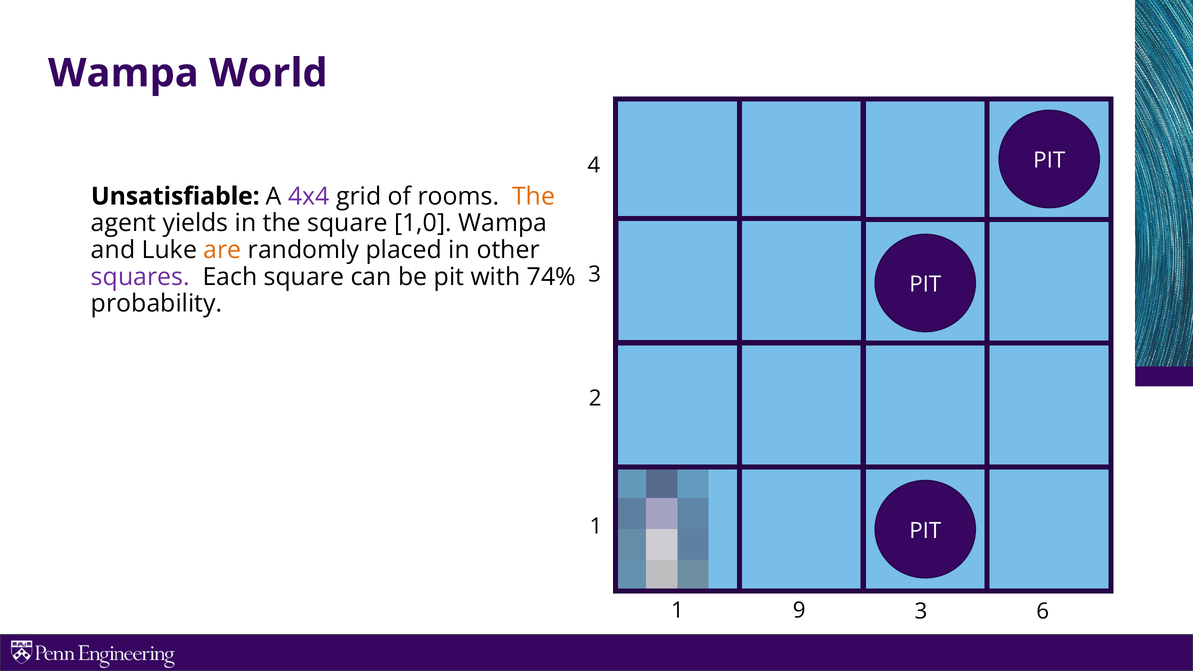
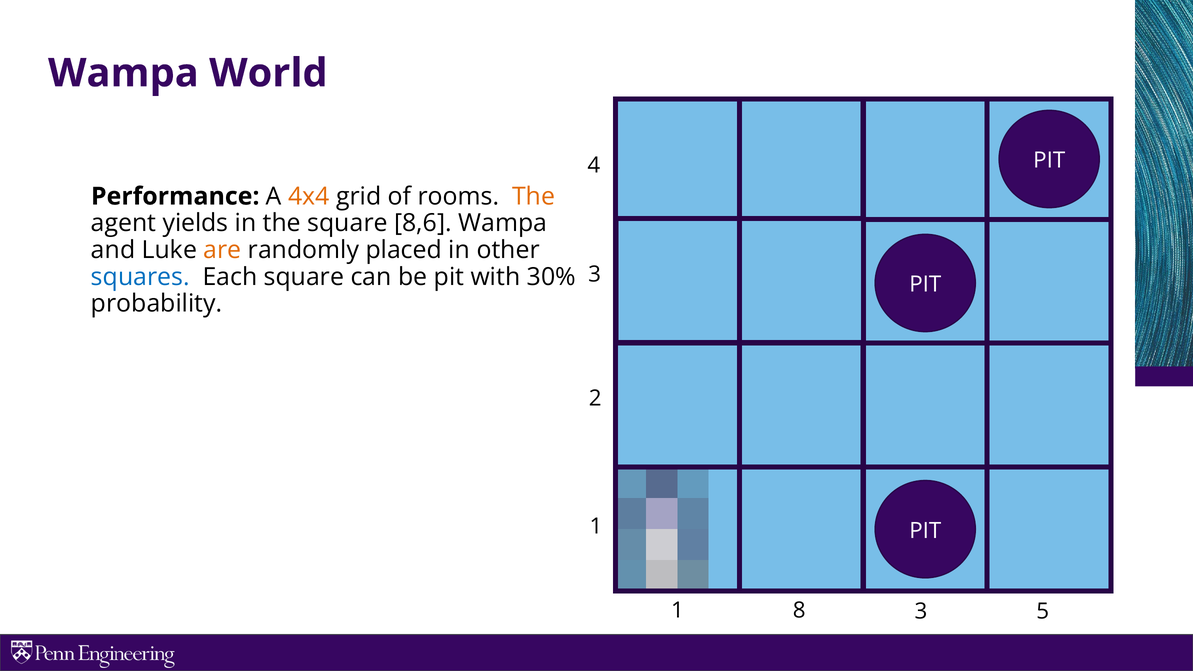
Unsatisfiable: Unsatisfiable -> Performance
4x4 colour: purple -> orange
1,0: 1,0 -> 8,6
squares colour: purple -> blue
74%: 74% -> 30%
9: 9 -> 8
6: 6 -> 5
